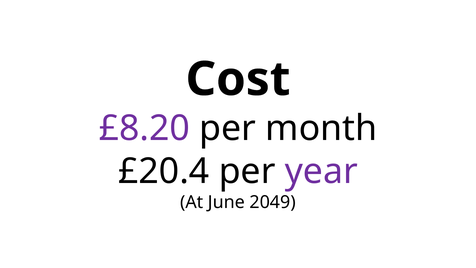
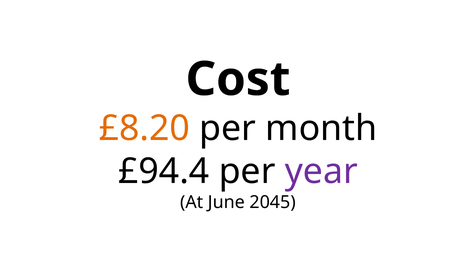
£8.20 colour: purple -> orange
£20.4: £20.4 -> £94.4
2049: 2049 -> 2045
